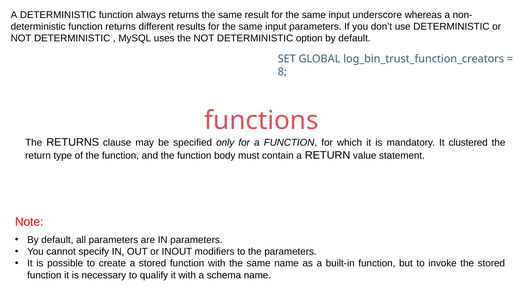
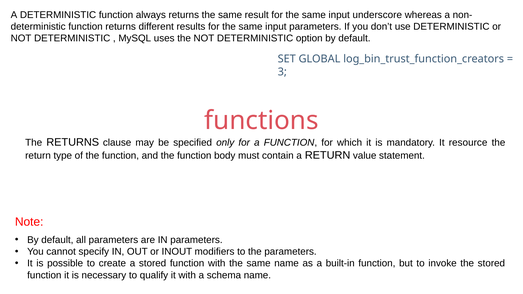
8: 8 -> 3
clustered: clustered -> resource
